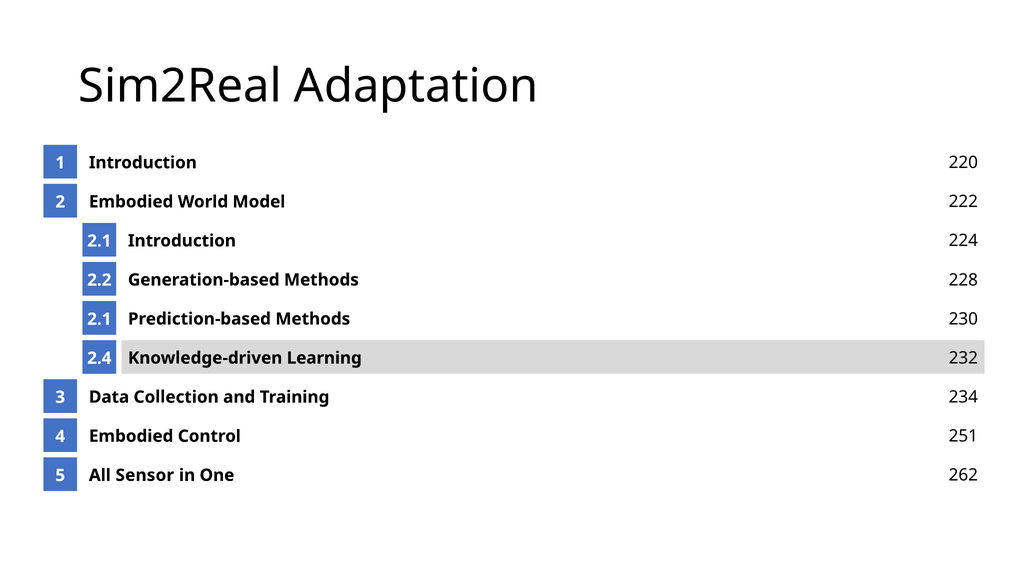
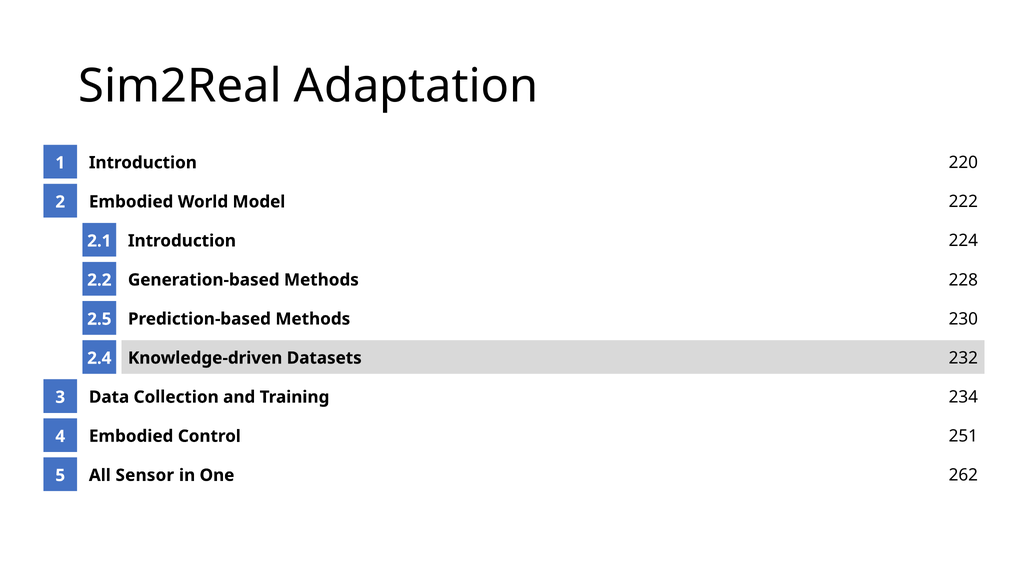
2.1 at (99, 319): 2.1 -> 2.5
Learning: Learning -> Datasets
